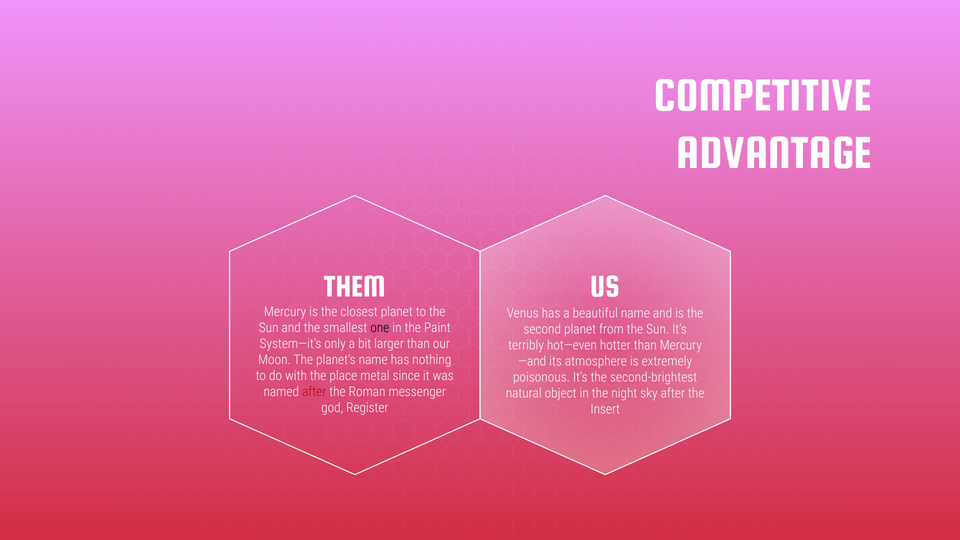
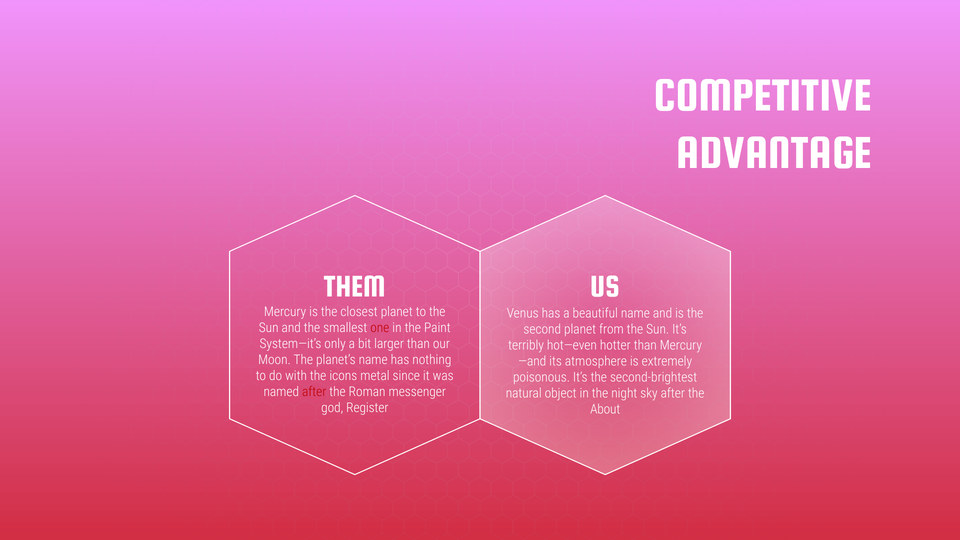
one colour: black -> red
place: place -> icons
Insert: Insert -> About
